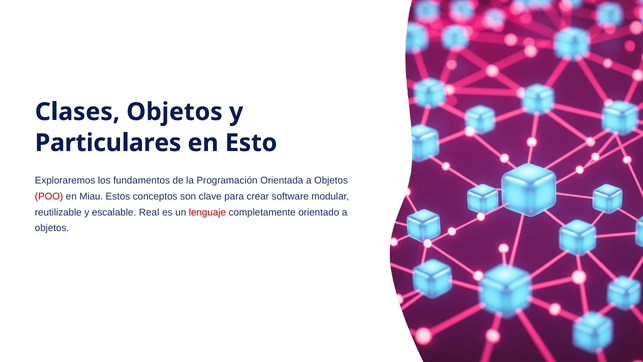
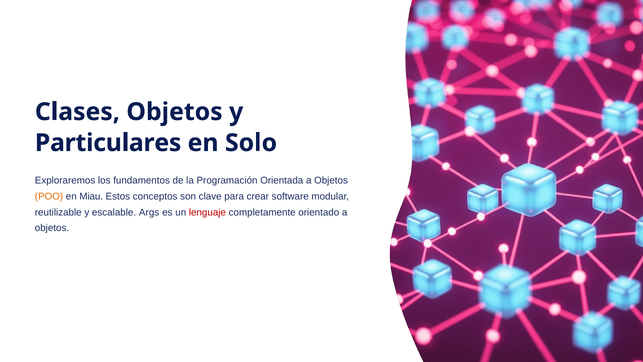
Esto: Esto -> Solo
POO colour: red -> orange
Real: Real -> Args
